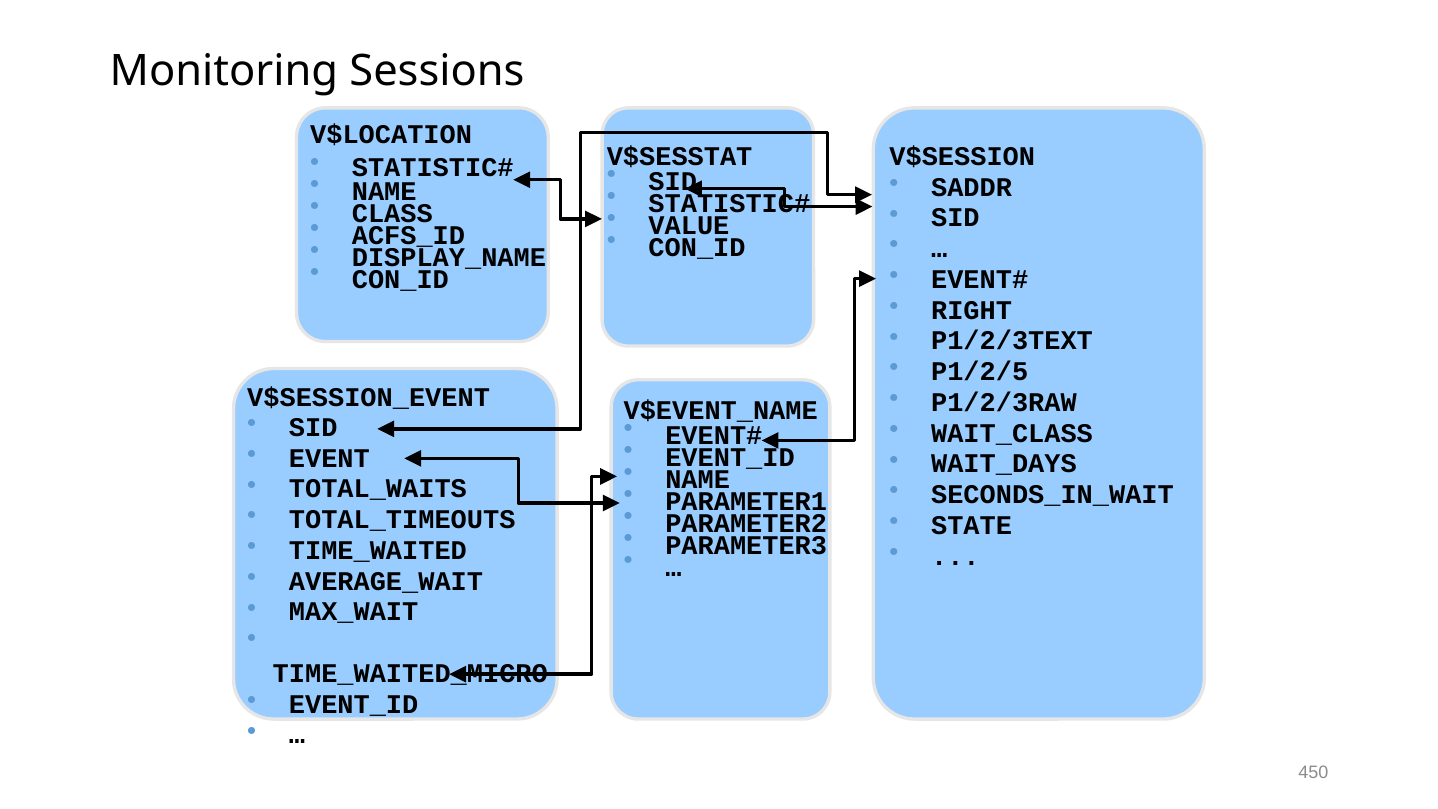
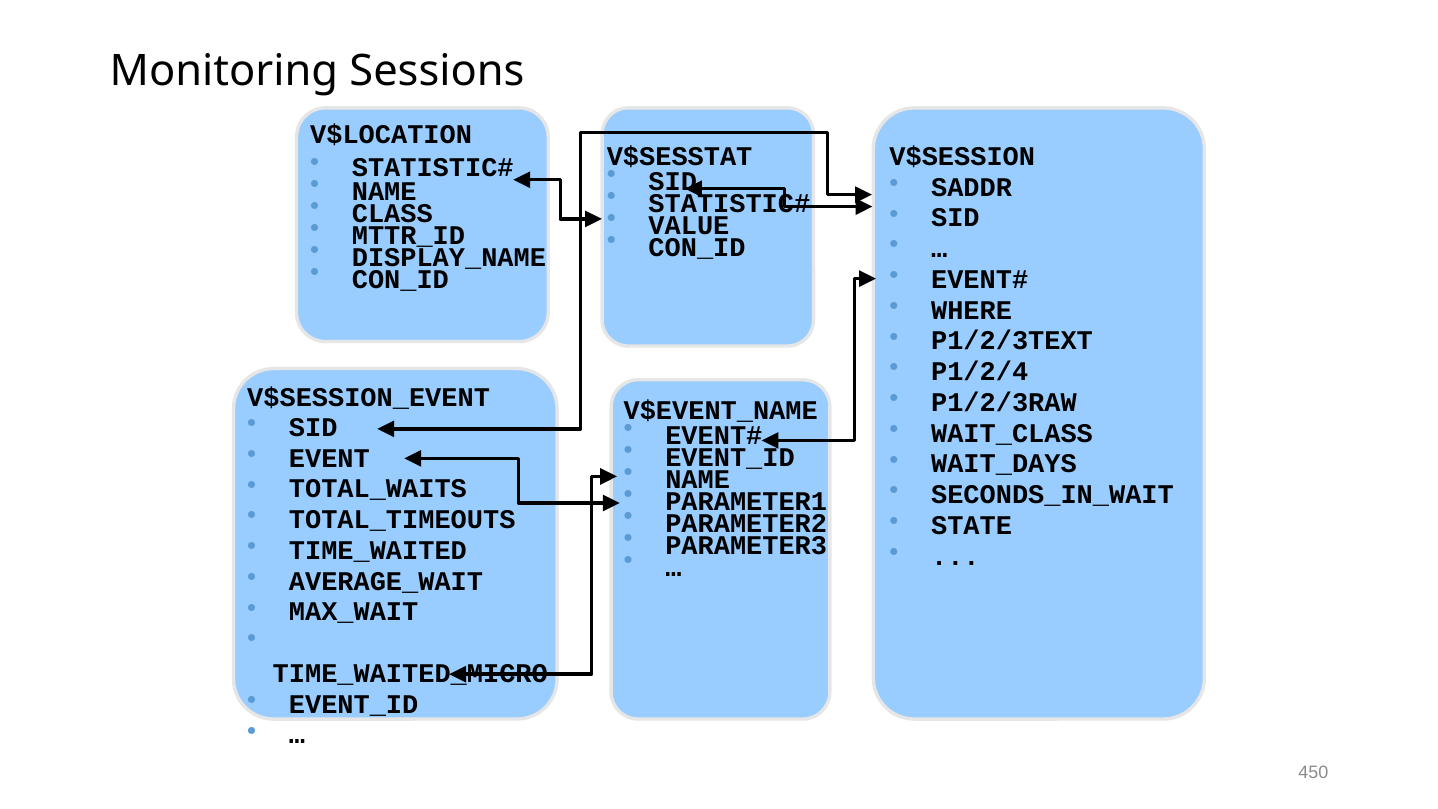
ACFS_ID: ACFS_ID -> MTTR_ID
RIGHT: RIGHT -> WHERE
P1/2/5: P1/2/5 -> P1/2/4
